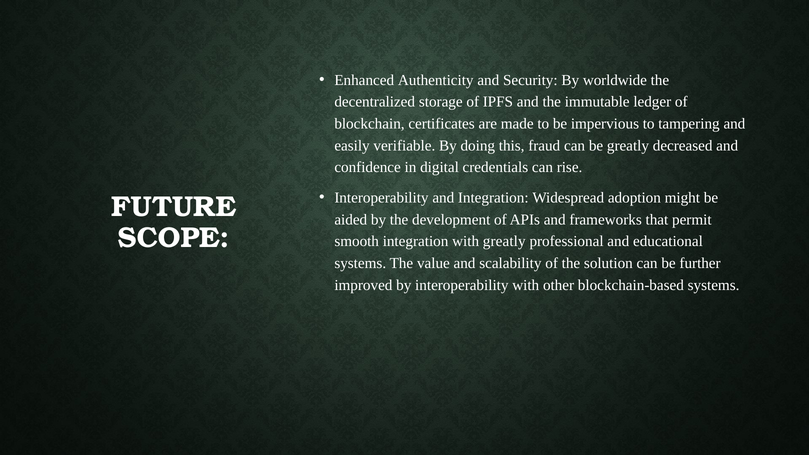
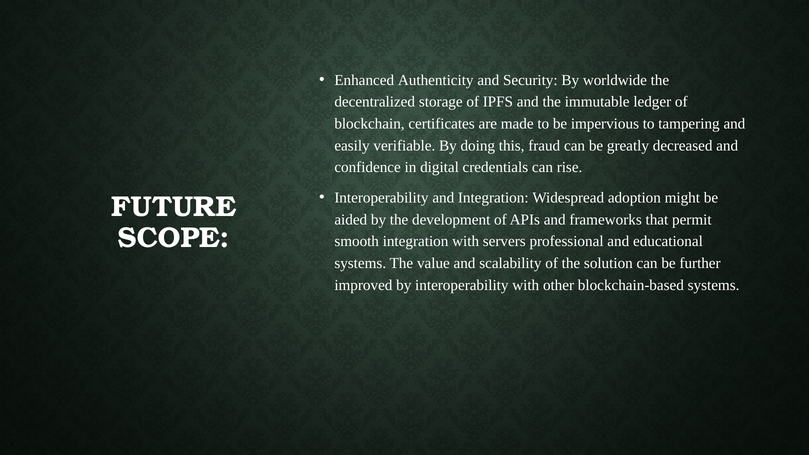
with greatly: greatly -> servers
